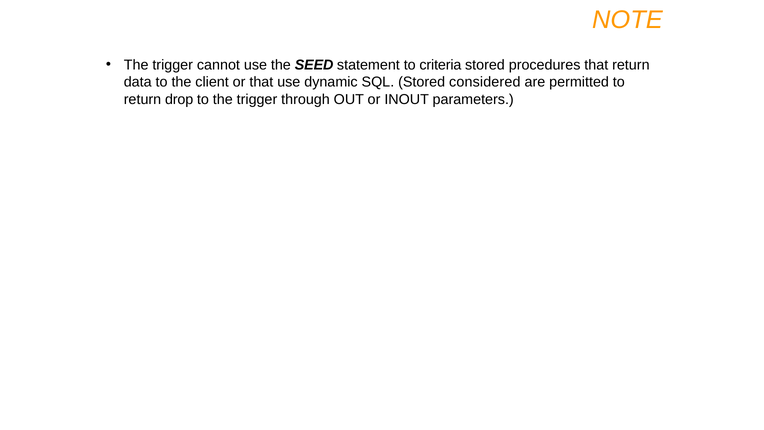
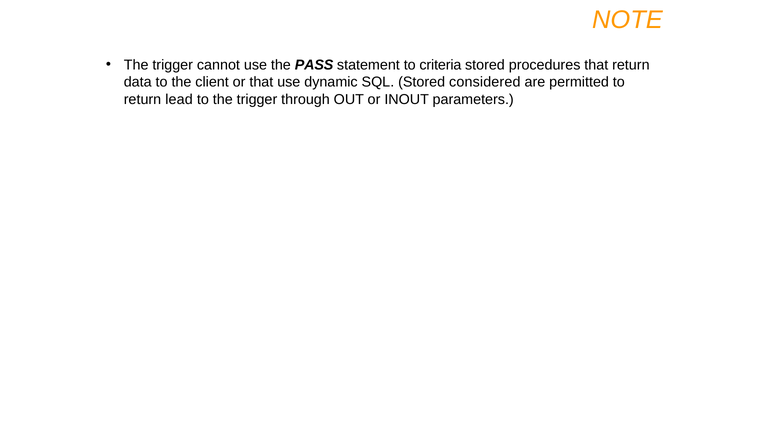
SEED: SEED -> PASS
drop: drop -> lead
